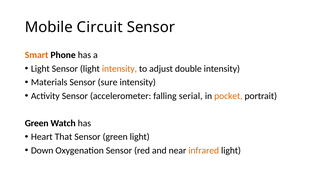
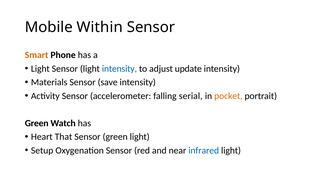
Circuit: Circuit -> Within
intensity at (119, 69) colour: orange -> blue
double: double -> update
sure: sure -> save
Down: Down -> Setup
infrared colour: orange -> blue
